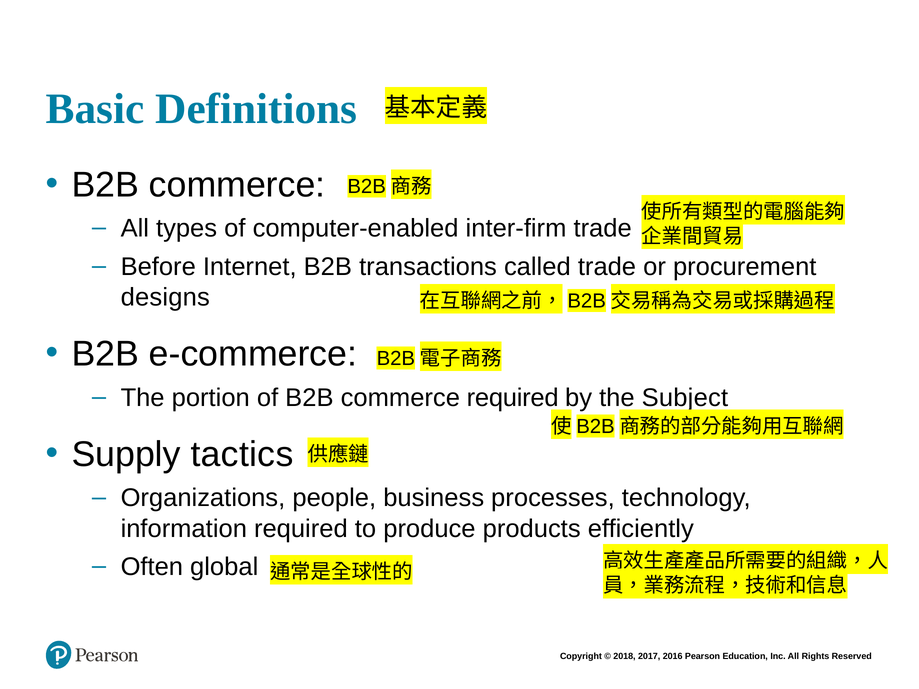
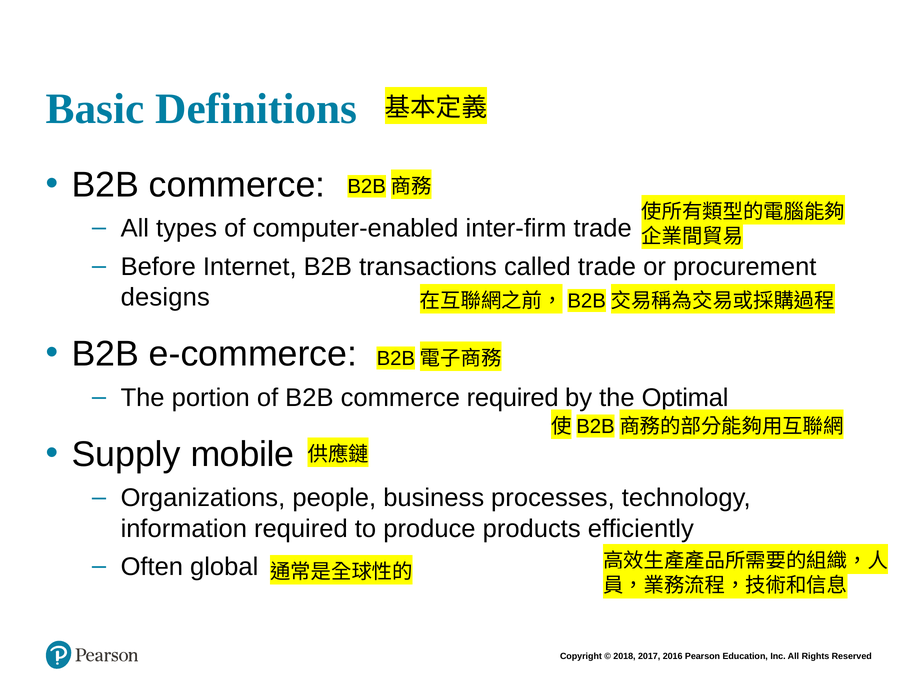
Subject: Subject -> Optimal
tactics: tactics -> mobile
